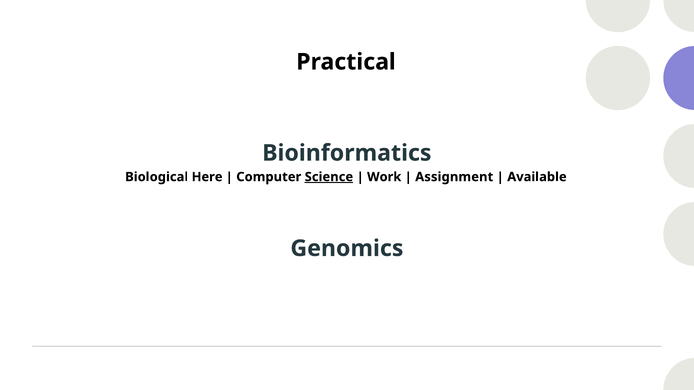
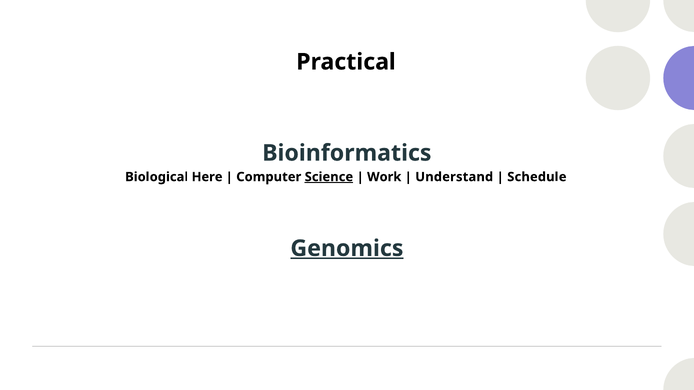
Assignment: Assignment -> Understand
Available: Available -> Schedule
Genomics underline: none -> present
